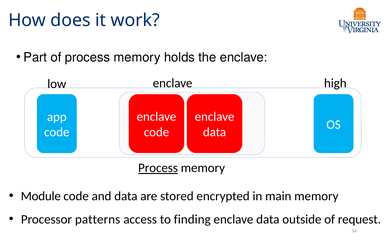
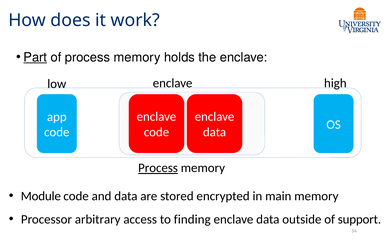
Part underline: none -> present
patterns: patterns -> arbitrary
request: request -> support
